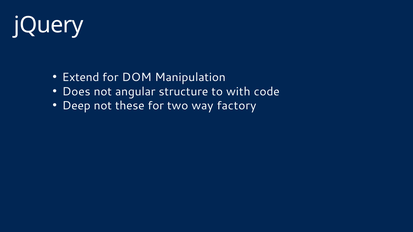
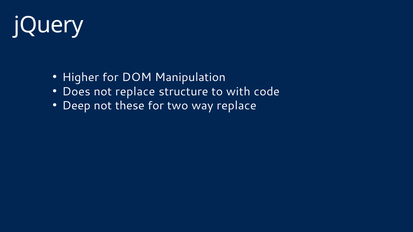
Extend: Extend -> Higher
not angular: angular -> replace
way factory: factory -> replace
